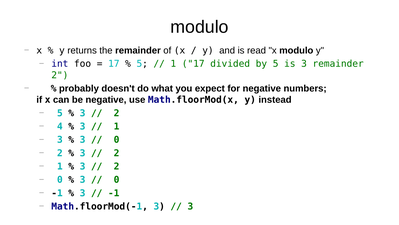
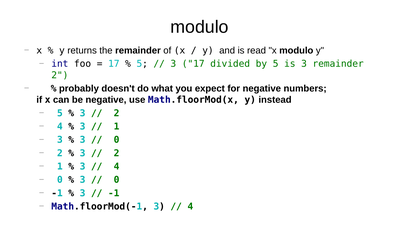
1 at (173, 64): 1 -> 3
2 at (117, 166): 2 -> 4
3 at (190, 206): 3 -> 4
